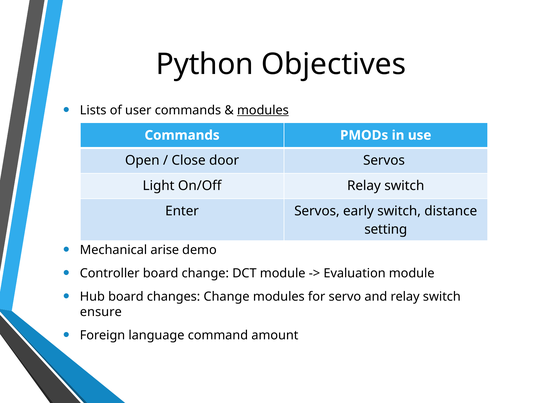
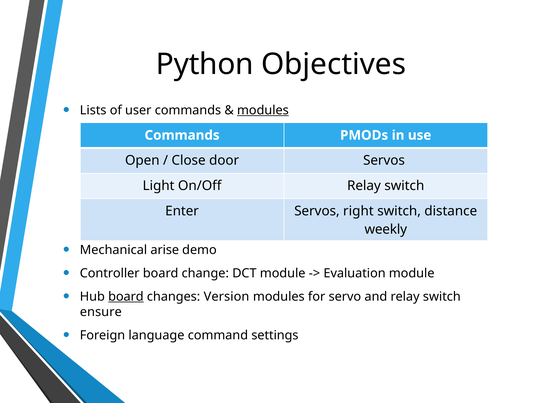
early: early -> right
setting: setting -> weekly
board at (126, 296) underline: none -> present
changes Change: Change -> Version
amount: amount -> settings
